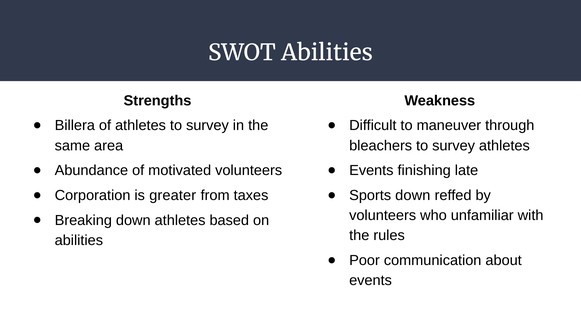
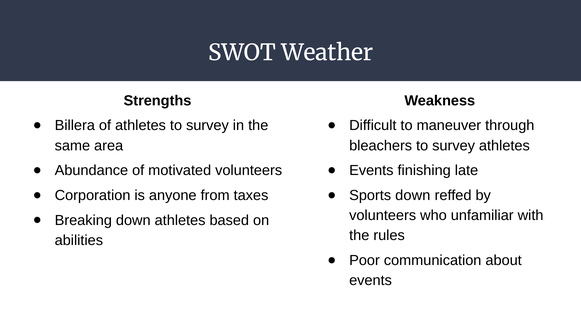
SWOT Abilities: Abilities -> Weather
greater: greater -> anyone
